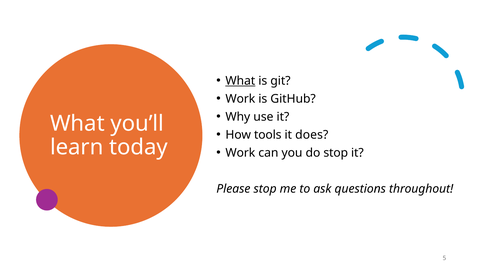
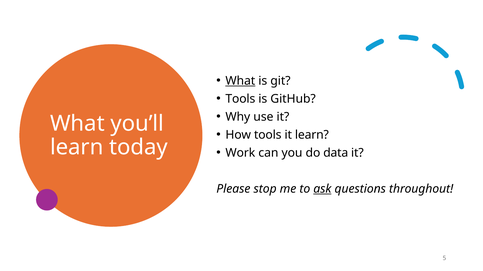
Work at (240, 99): Work -> Tools
it does: does -> learn
do stop: stop -> data
ask underline: none -> present
